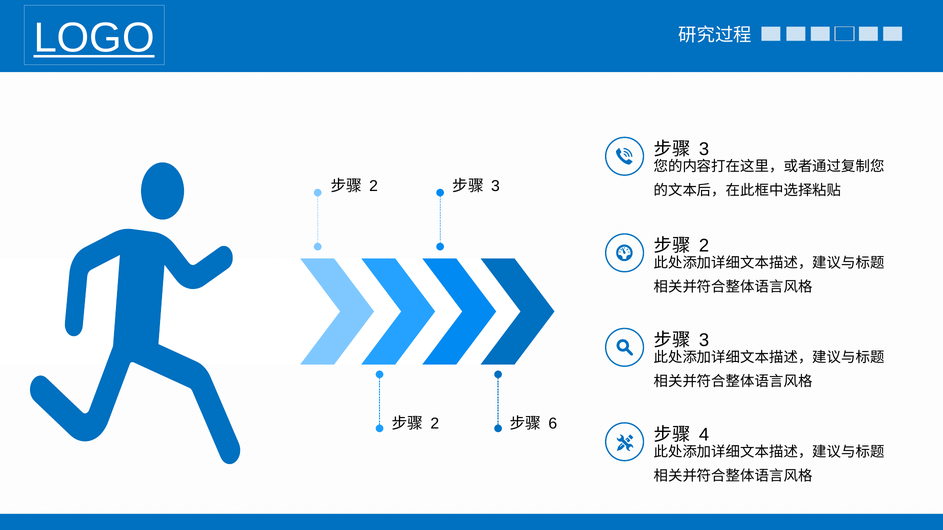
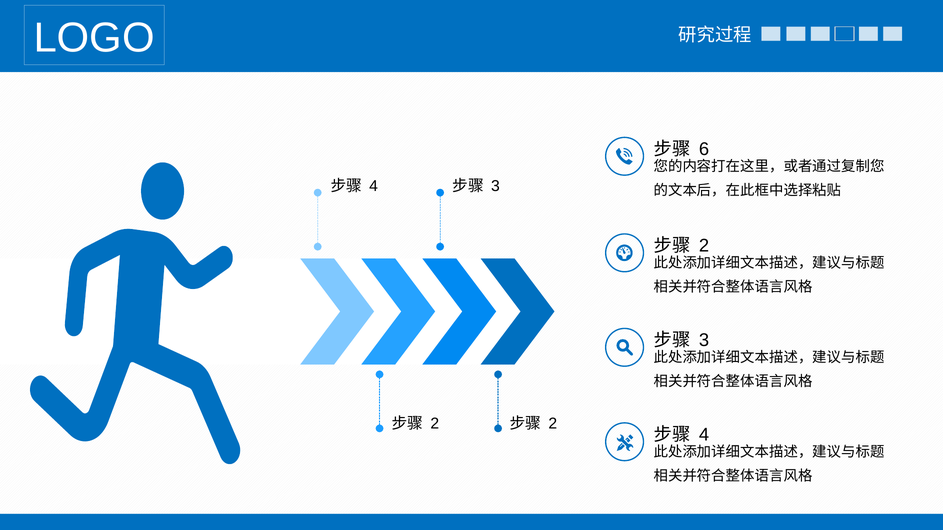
LOGO underline: present -> none
3 at (704, 149): 3 -> 6
2 at (374, 186): 2 -> 4
6 at (553, 424): 6 -> 2
